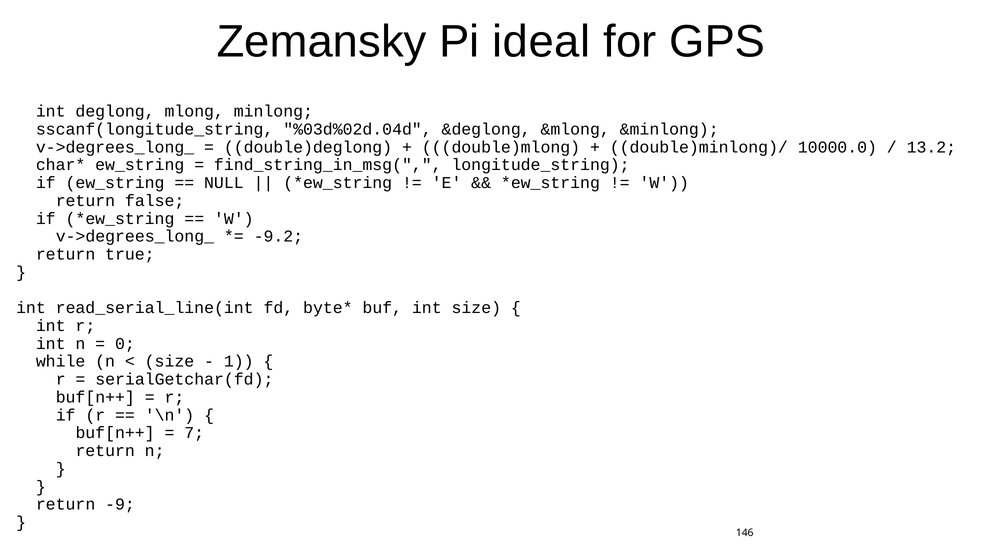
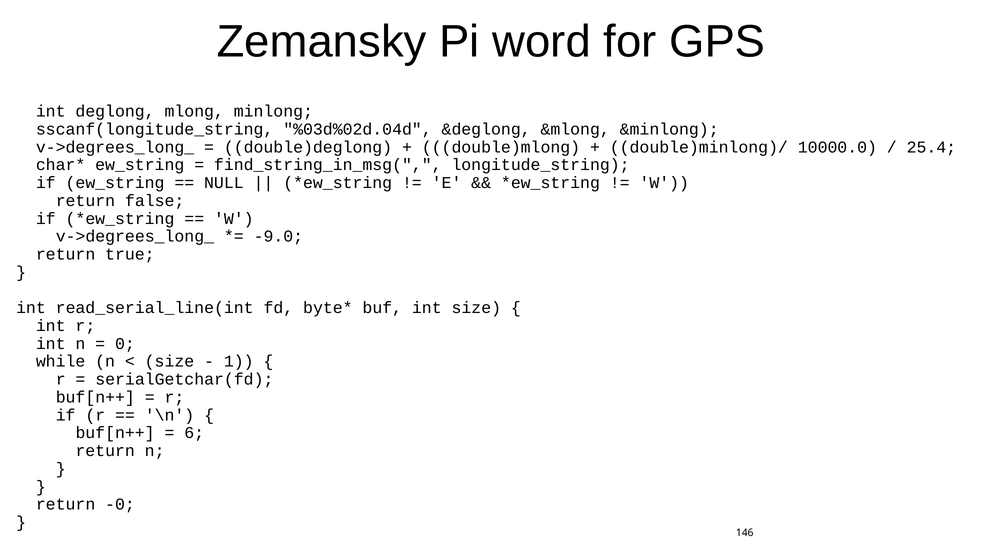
ideal: ideal -> word
13.2: 13.2 -> 25.4
-9.2: -9.2 -> -9.0
7: 7 -> 6
-9: -9 -> -0
